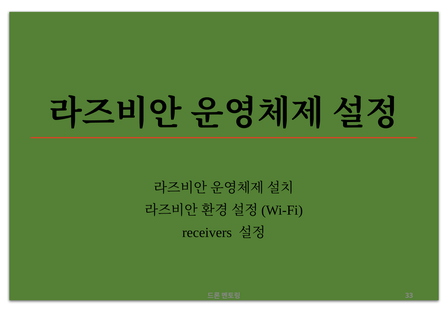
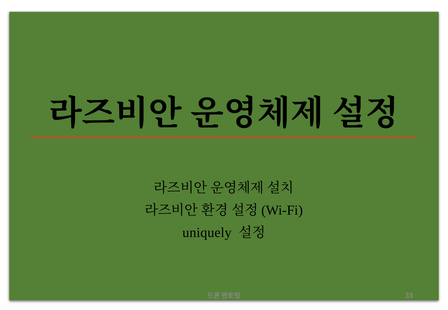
receivers: receivers -> uniquely
